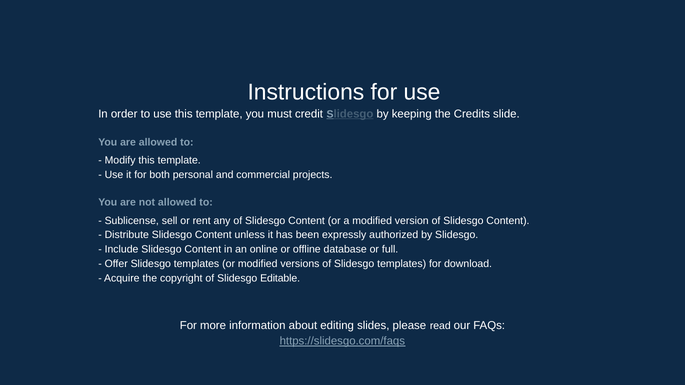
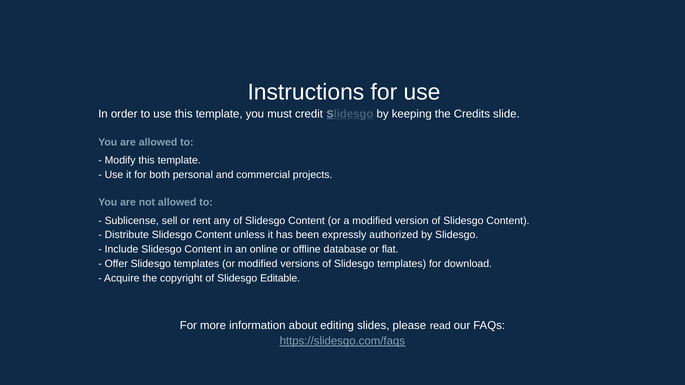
full: full -> flat
